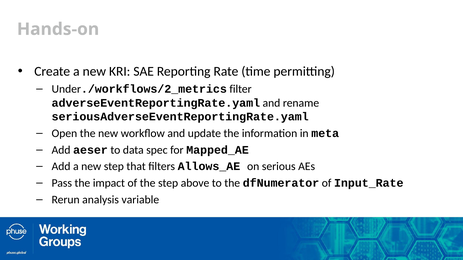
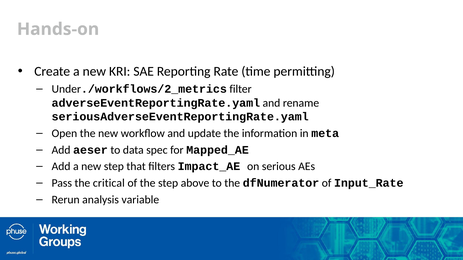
Allows_AE: Allows_AE -> Impact_AE
impact: impact -> critical
